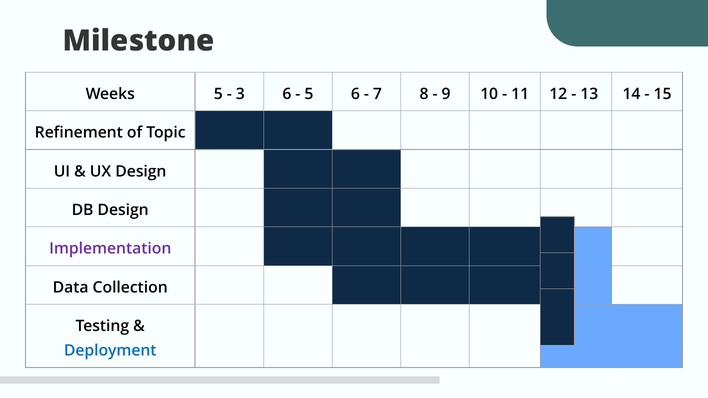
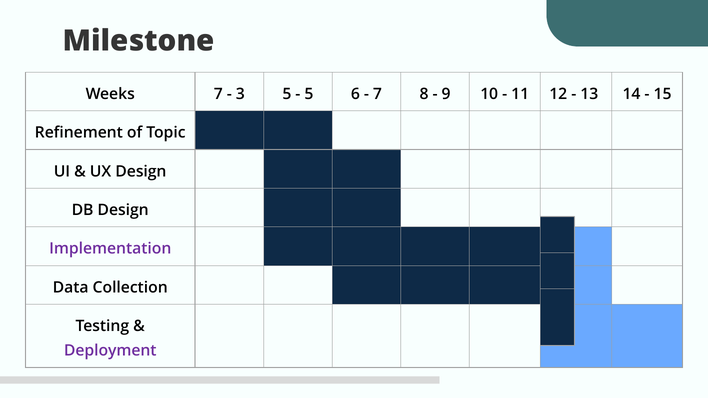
Weeks 5: 5 -> 7
3 6: 6 -> 5
Deployment colour: blue -> purple
